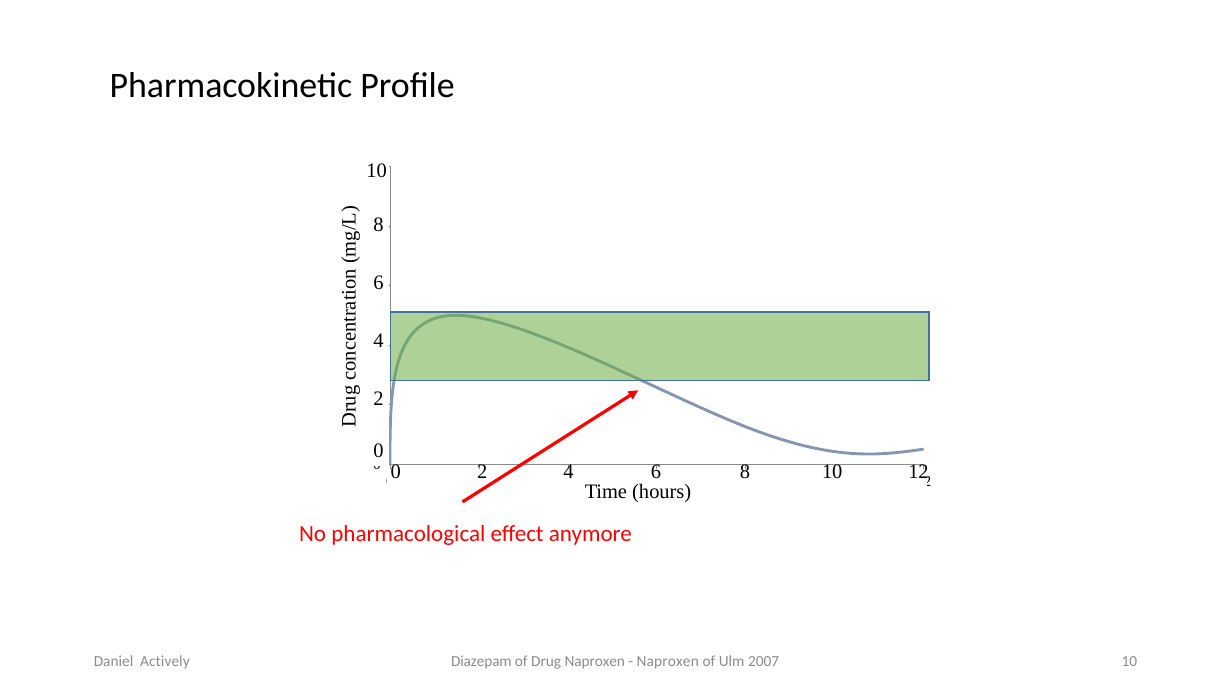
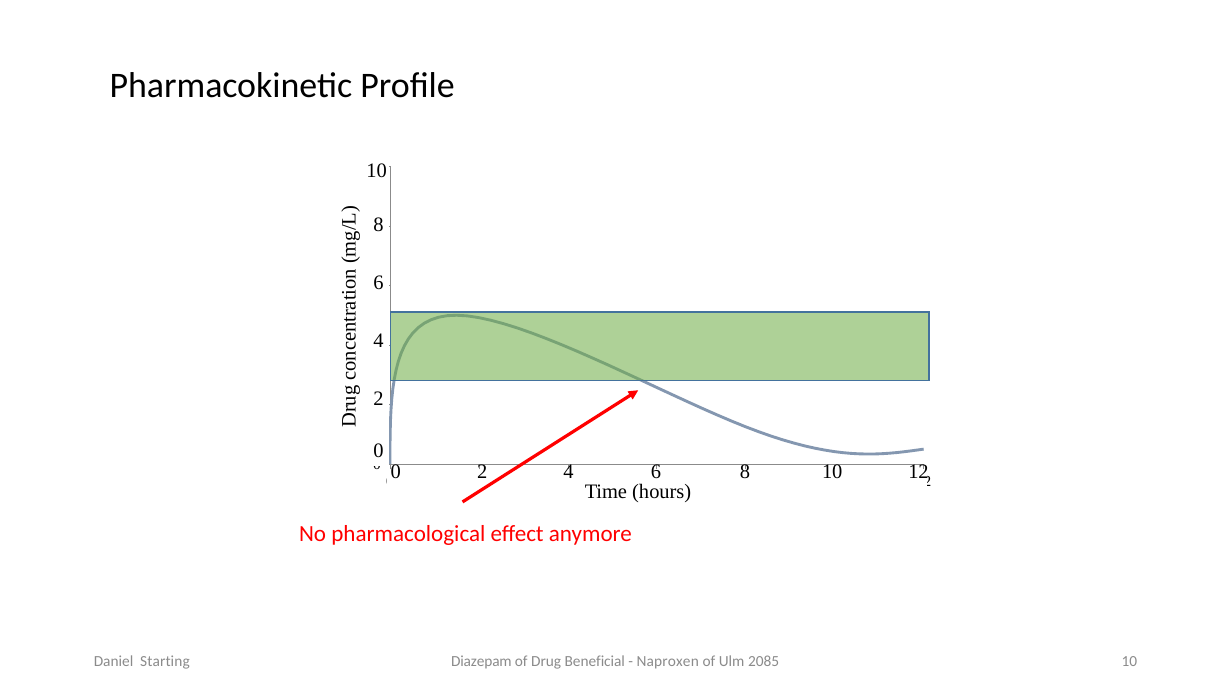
Drug Naproxen: Naproxen -> Beneficial
2007: 2007 -> 2085
Actively: Actively -> Starting
